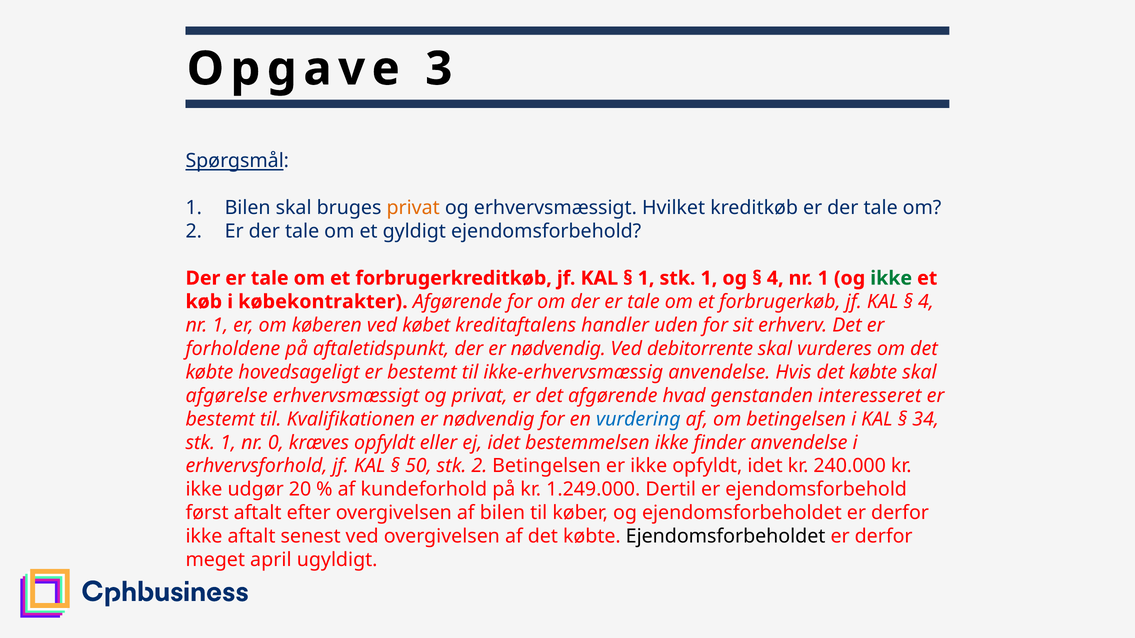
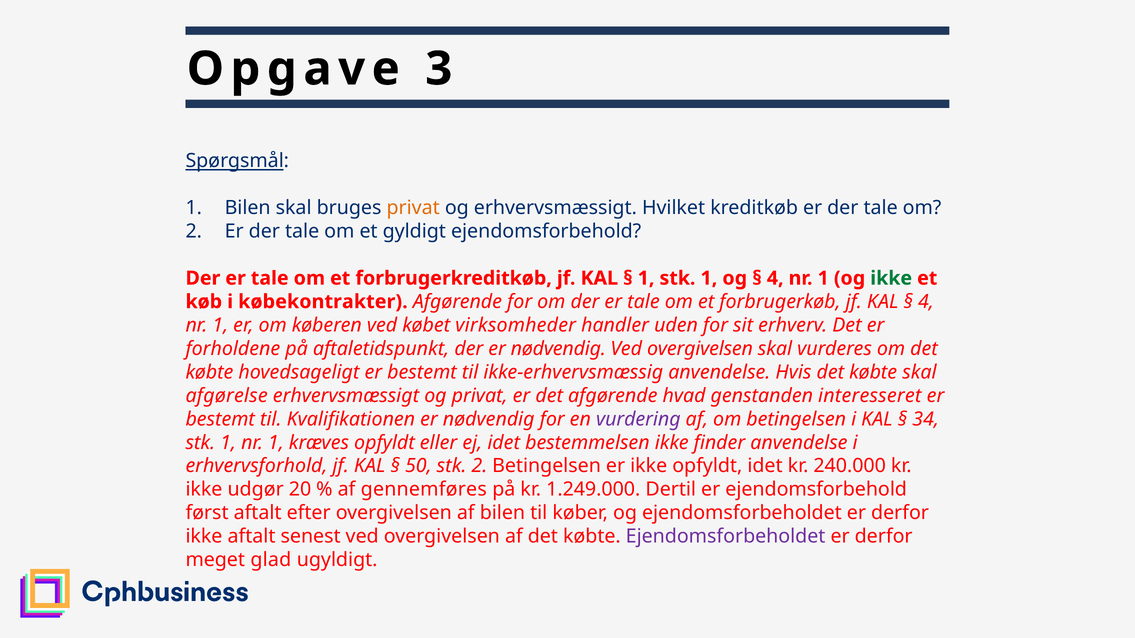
kreditaftalens: kreditaftalens -> virksomheder
debitorrente at (700, 349): debitorrente -> overgivelsen
vurdering colour: blue -> purple
1 nr 0: 0 -> 1
kundeforhold: kundeforhold -> gennemføres
Ejendomsforbeholdet at (726, 537) colour: black -> purple
april: april -> glad
